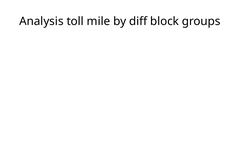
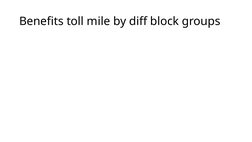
Analysis: Analysis -> Benefits
